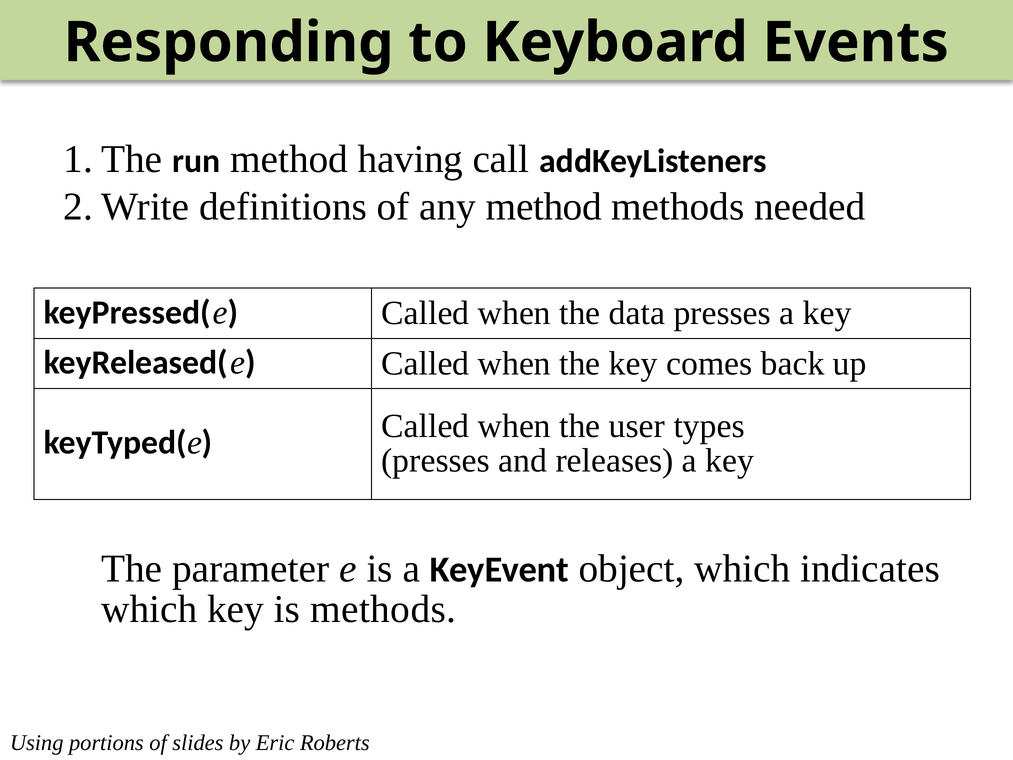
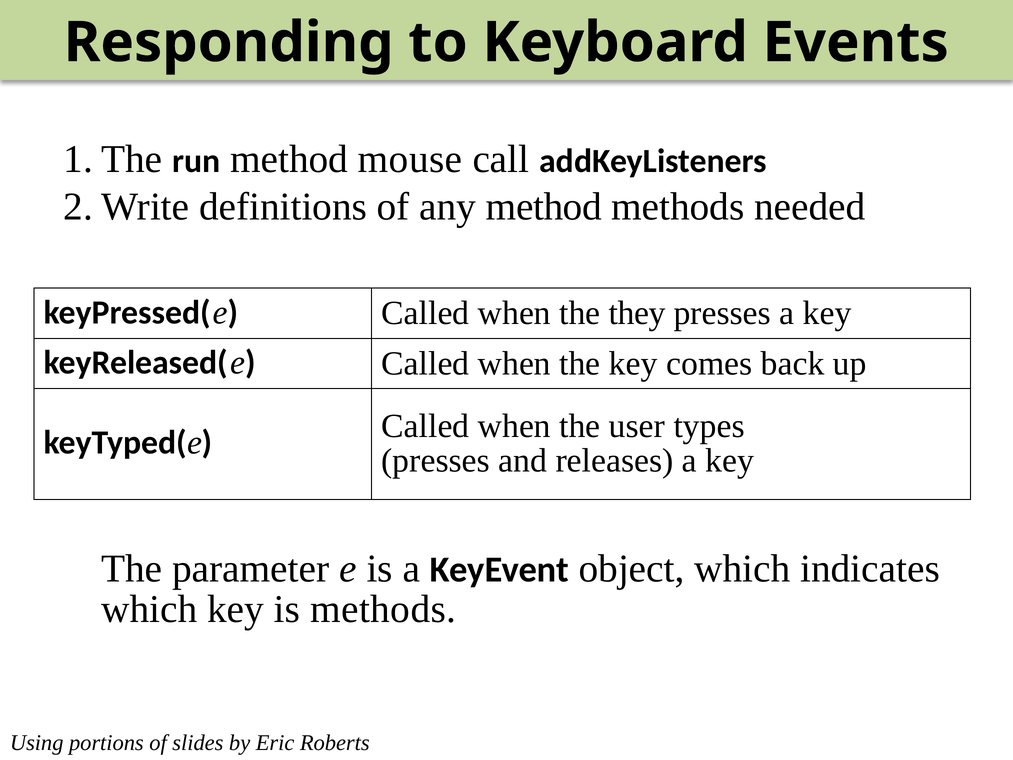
having: having -> mouse
data: data -> they
